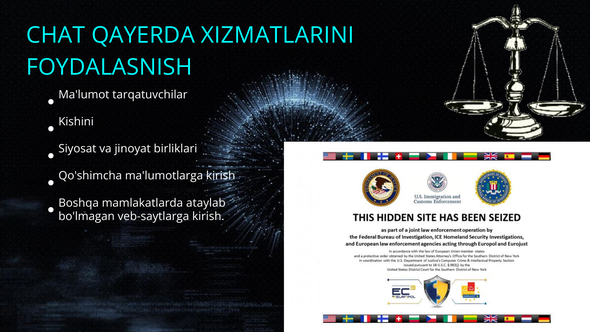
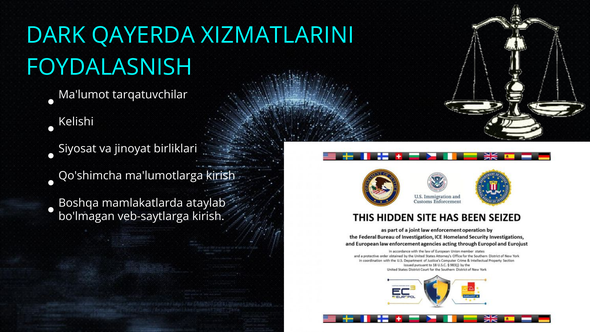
CHAT: CHAT -> DARK
Kishini: Kishini -> Kelishi
